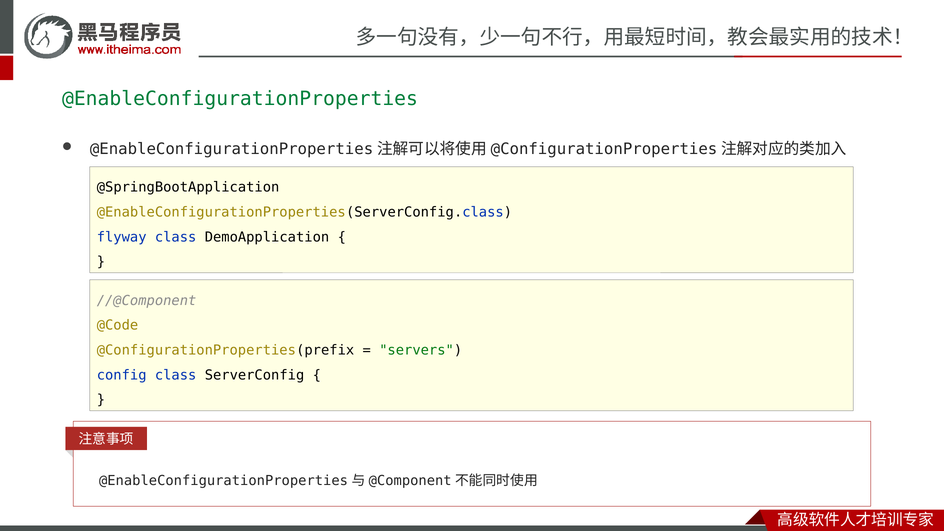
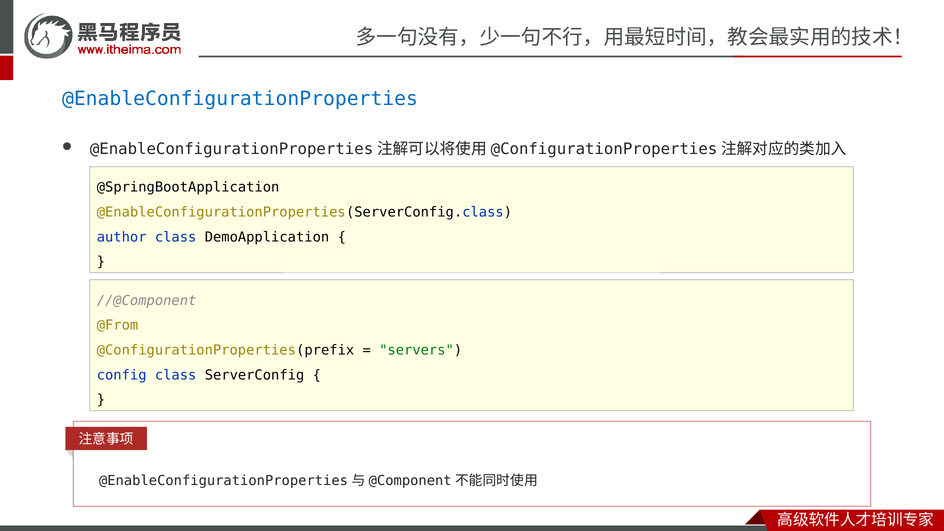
@EnableConfigurationProperties at (240, 99) colour: green -> blue
flyway: flyway -> author
@Code: @Code -> @From
